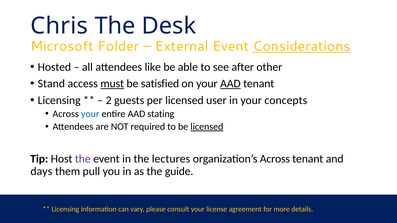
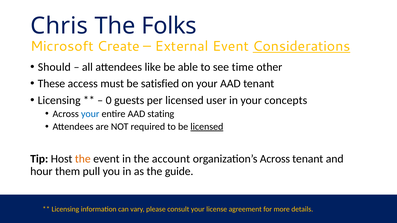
Desk: Desk -> Folks
Folder: Folder -> Create
Hosted: Hosted -> Should
after: after -> time
Stand: Stand -> These
must underline: present -> none
AAD at (230, 84) underline: present -> none
2: 2 -> 0
the at (83, 159) colour: purple -> orange
lectures: lectures -> account
days: days -> hour
